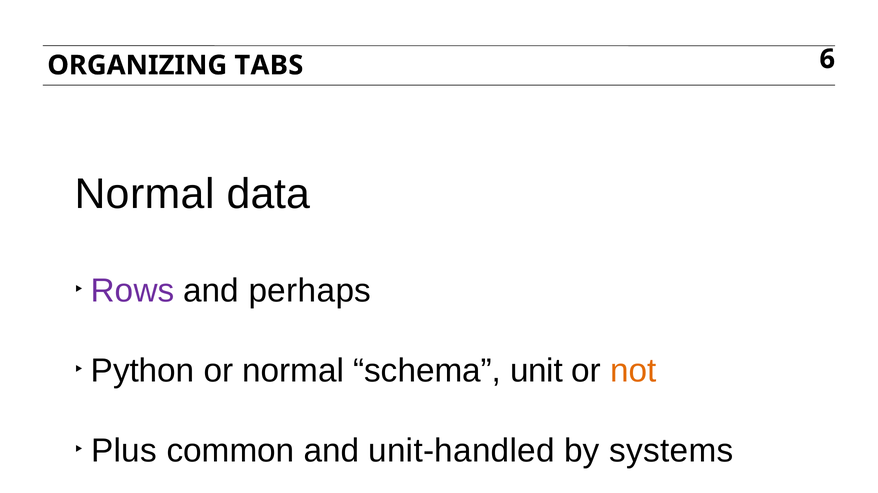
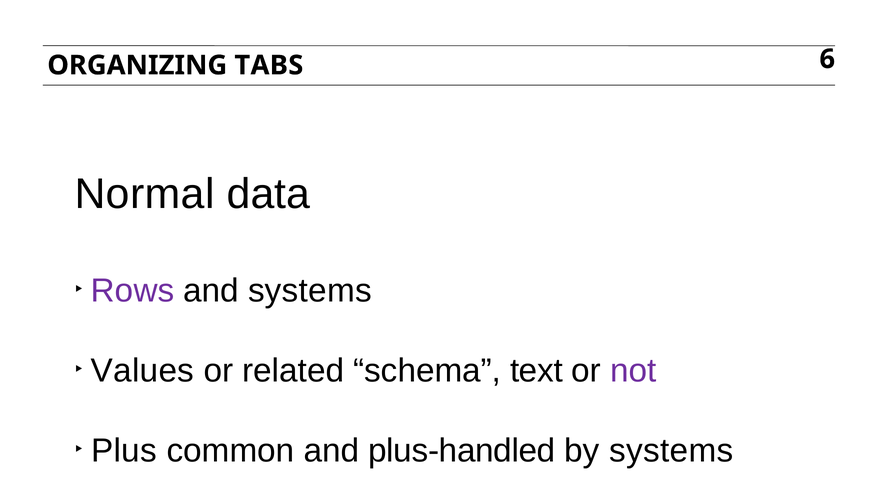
and perhaps: perhaps -> systems
Python: Python -> Values
or normal: normal -> related
unit: unit -> text
not colour: orange -> purple
unit-handled: unit-handled -> plus-handled
